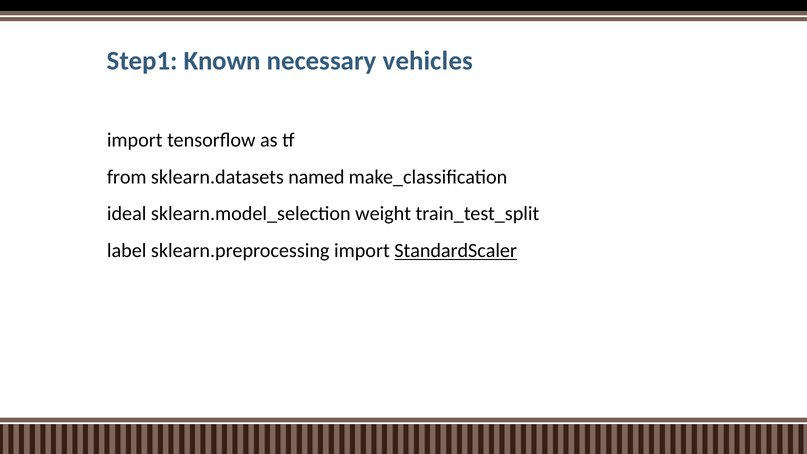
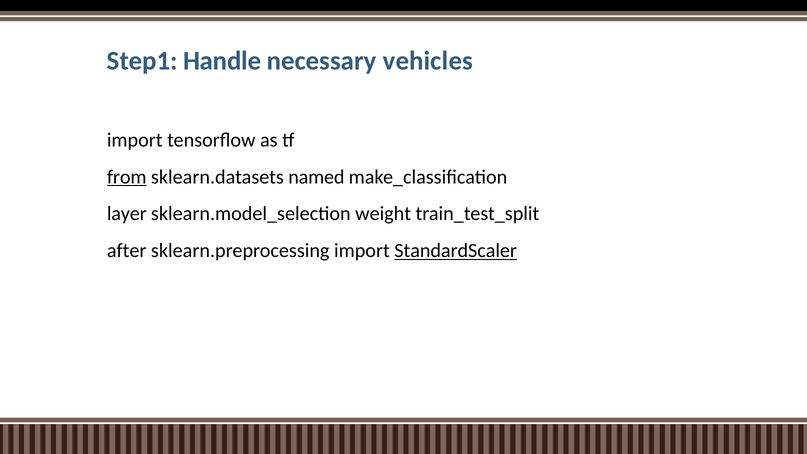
Known: Known -> Handle
from underline: none -> present
ideal: ideal -> layer
label: label -> after
